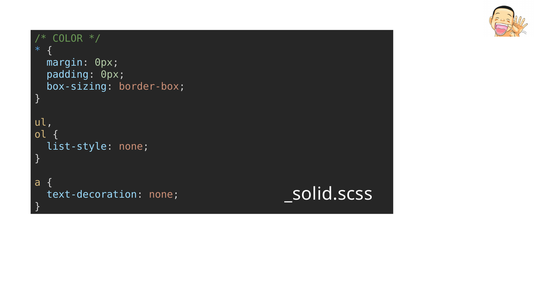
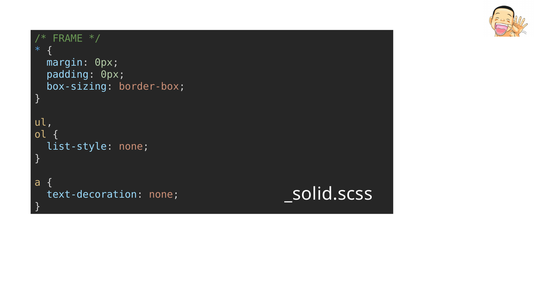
COLOR: COLOR -> FRAME
